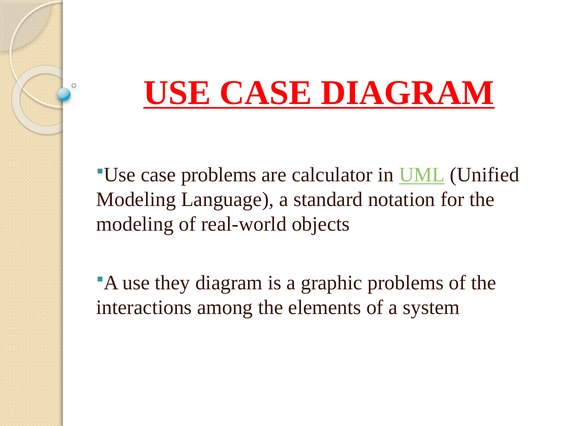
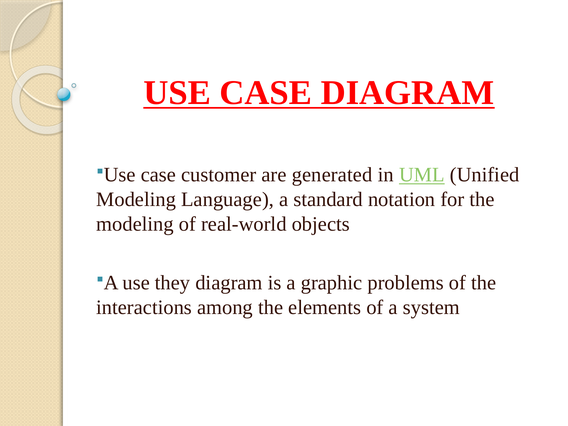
case problems: problems -> customer
calculator: calculator -> generated
